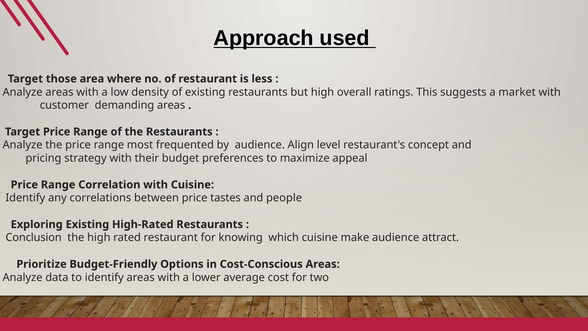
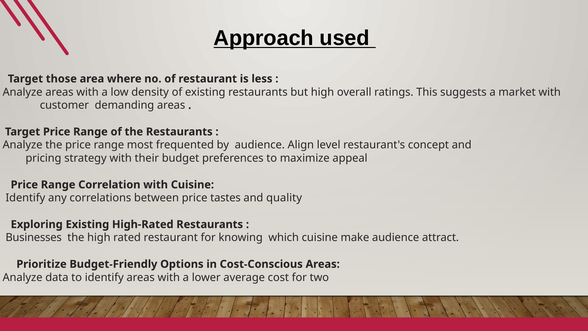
people: people -> quality
Conclusion: Conclusion -> Businesses
